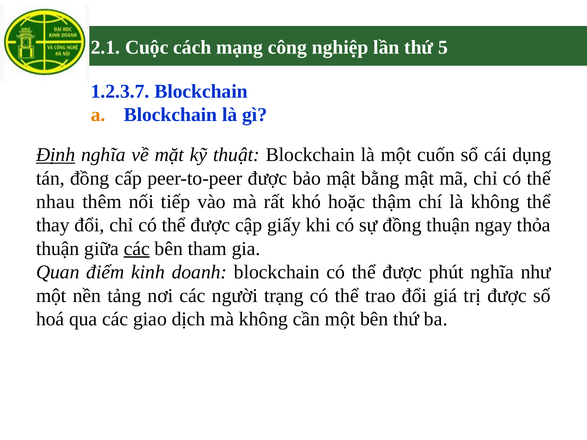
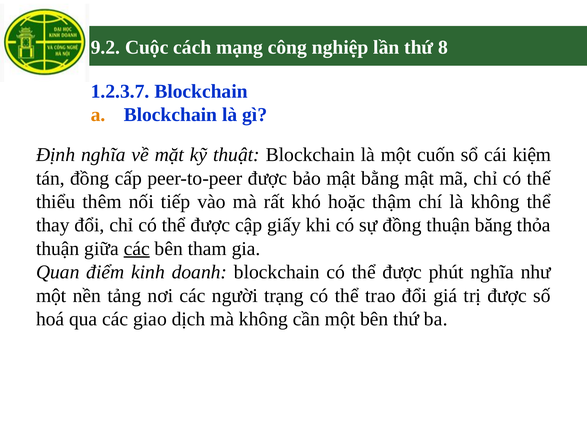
2.1: 2.1 -> 9.2
5: 5 -> 8
Định underline: present -> none
dụng: dụng -> kiệm
nhau: nhau -> thiểu
ngay: ngay -> băng
